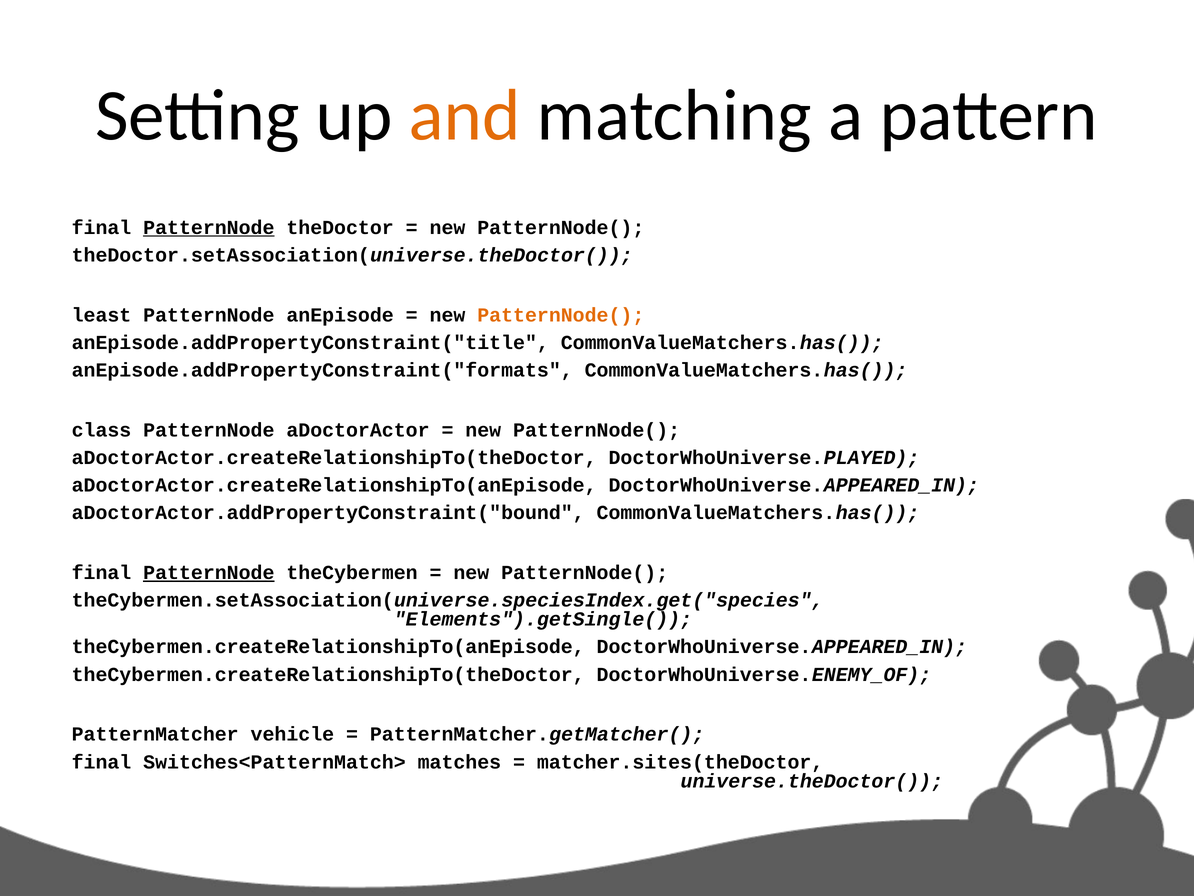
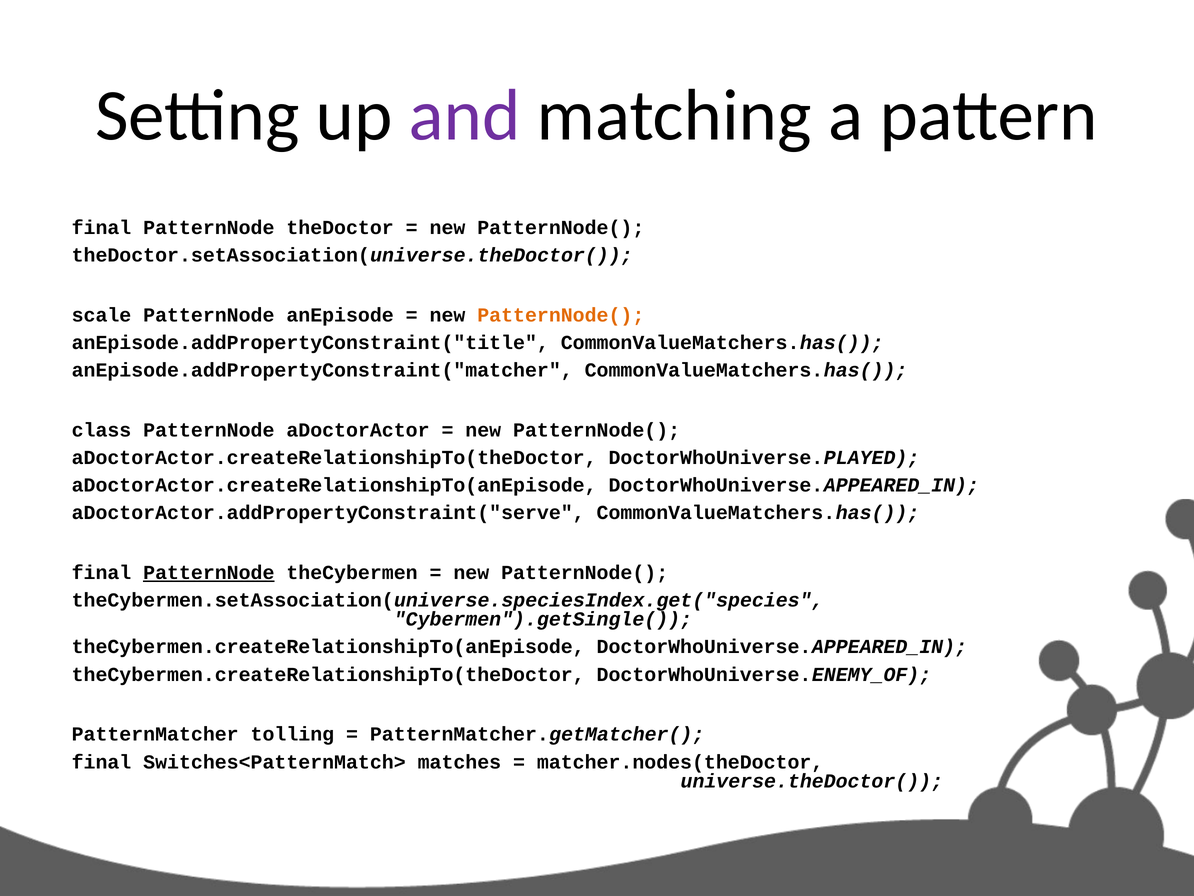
and colour: orange -> purple
PatternNode at (209, 227) underline: present -> none
least: least -> scale
anEpisode.addPropertyConstraint("formats: anEpisode.addPropertyConstraint("formats -> anEpisode.addPropertyConstraint("matcher
aDoctorActor.addPropertyConstraint("bound: aDoctorActor.addPropertyConstraint("bound -> aDoctorActor.addPropertyConstraint("serve
Elements").getSingle(: Elements").getSingle( -> Cybermen").getSingle(
vehicle: vehicle -> tolling
matcher.sites(theDoctor: matcher.sites(theDoctor -> matcher.nodes(theDoctor
